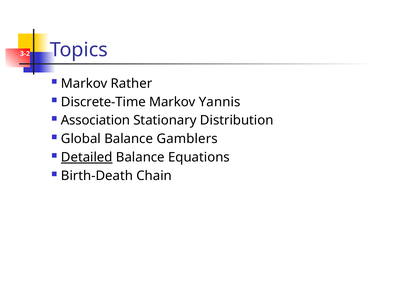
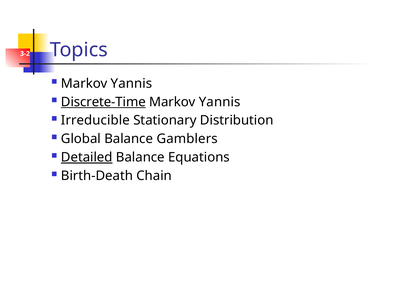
Rather at (132, 83): Rather -> Yannis
Discrete-Time underline: none -> present
Association: Association -> Irreducible
